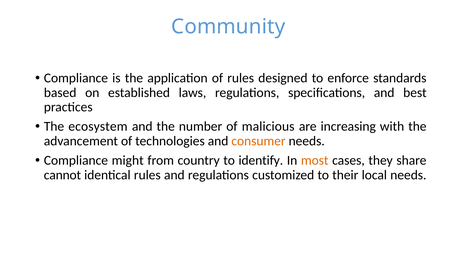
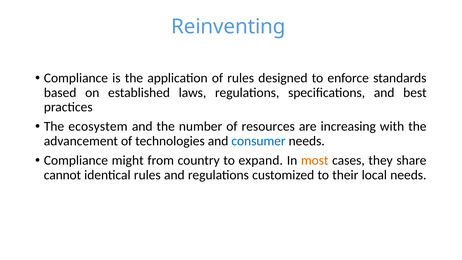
Community: Community -> Reinventing
malicious: malicious -> resources
consumer colour: orange -> blue
identify: identify -> expand
